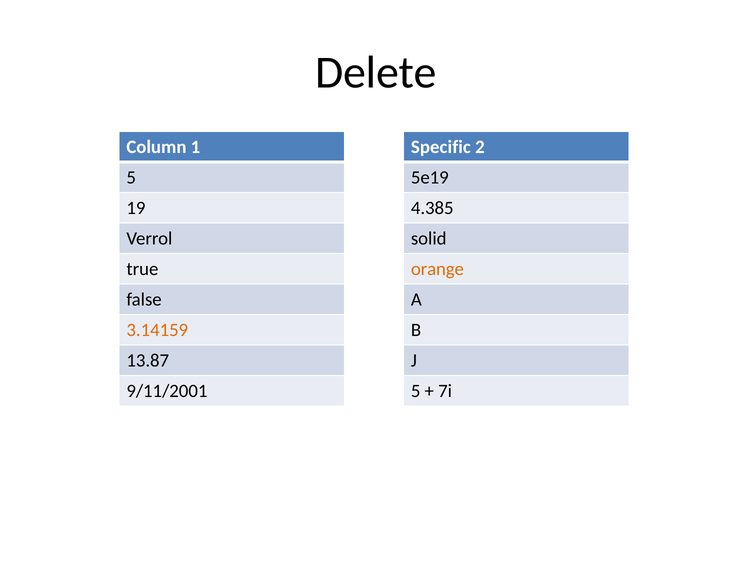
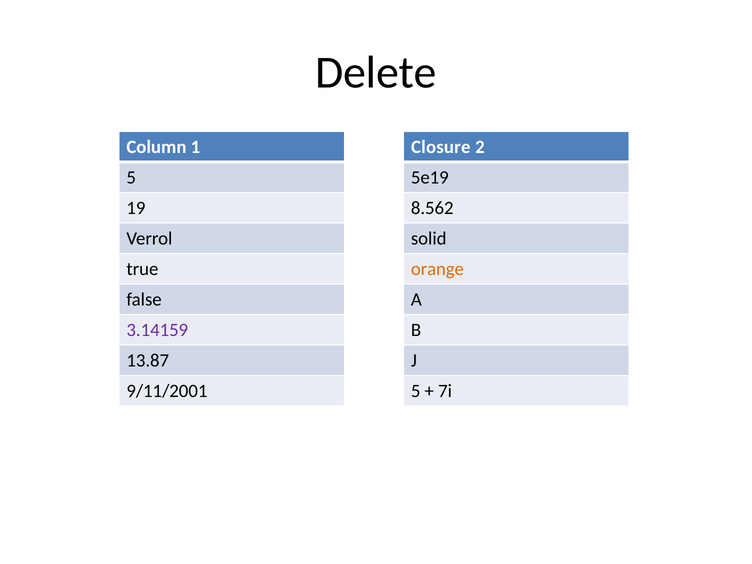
Specific: Specific -> Closure
4.385: 4.385 -> 8.562
3.14159 colour: orange -> purple
